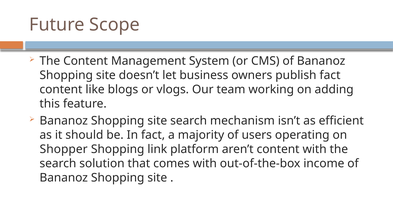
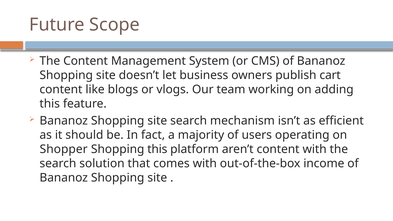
publish fact: fact -> cart
Shopping link: link -> this
